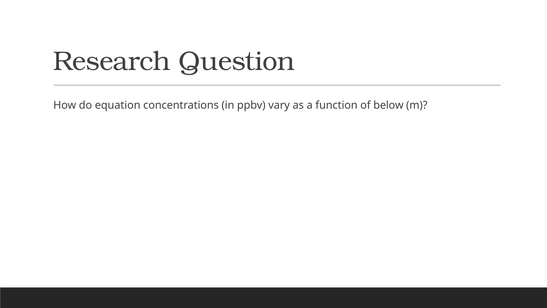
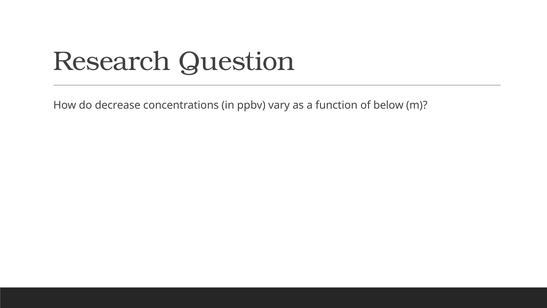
equation: equation -> decrease
